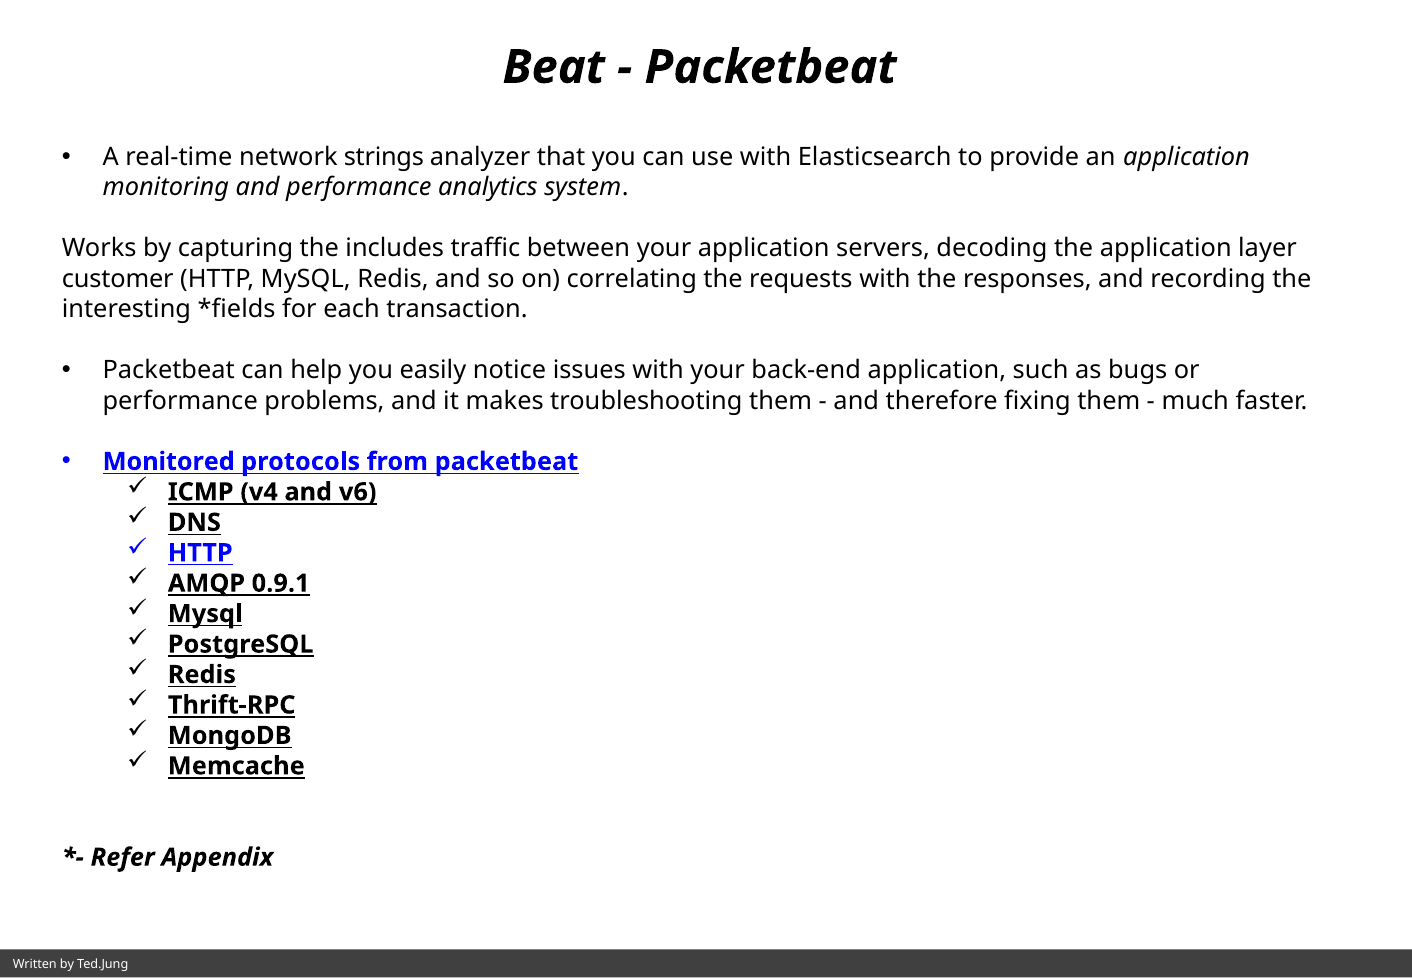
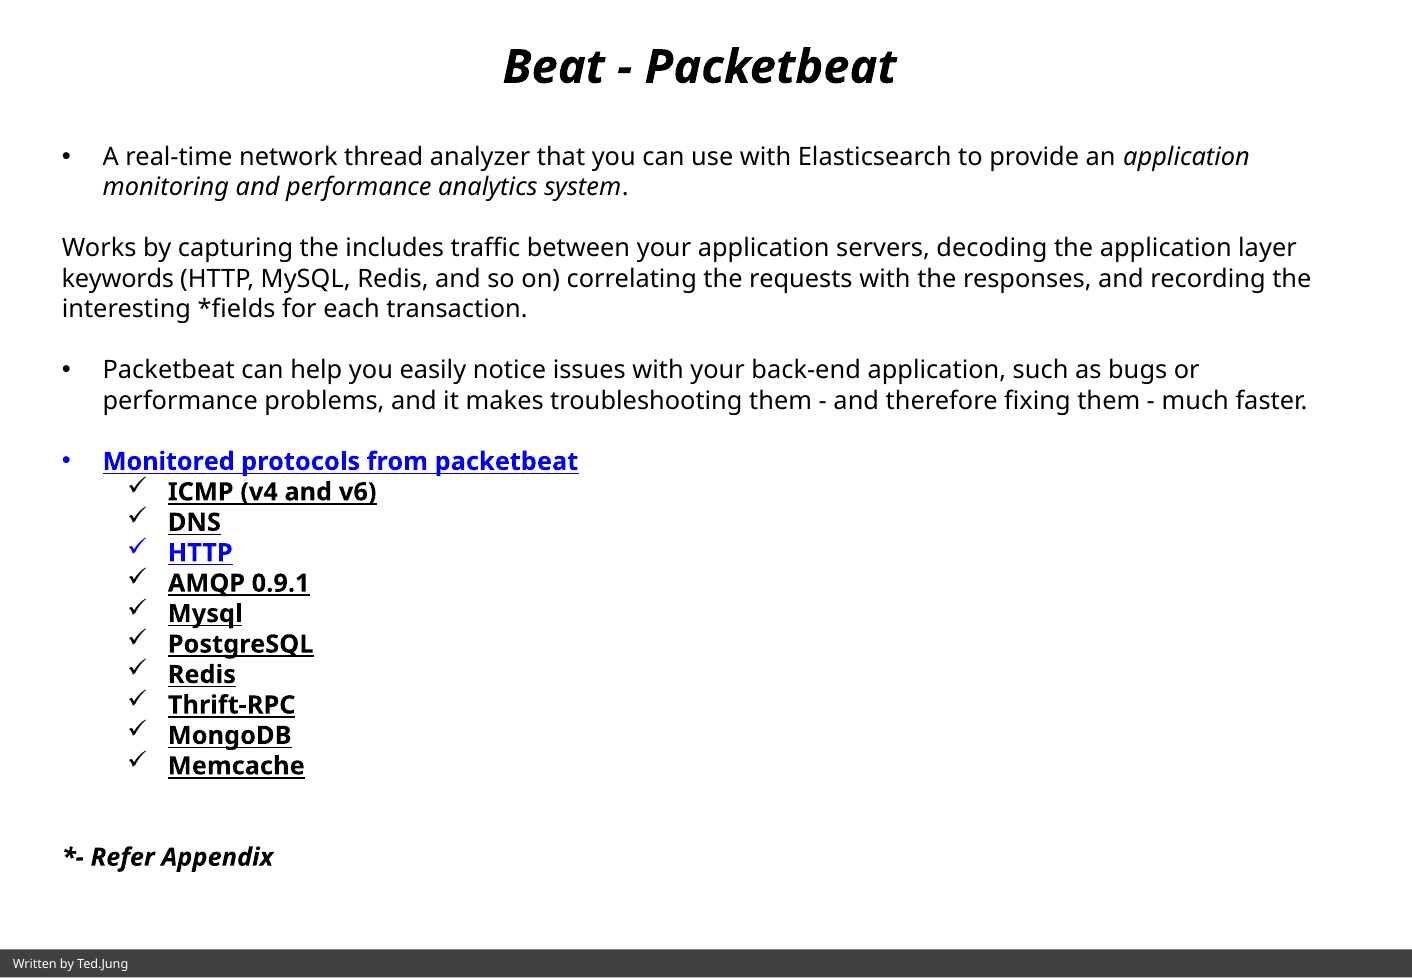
strings: strings -> thread
customer: customer -> keywords
